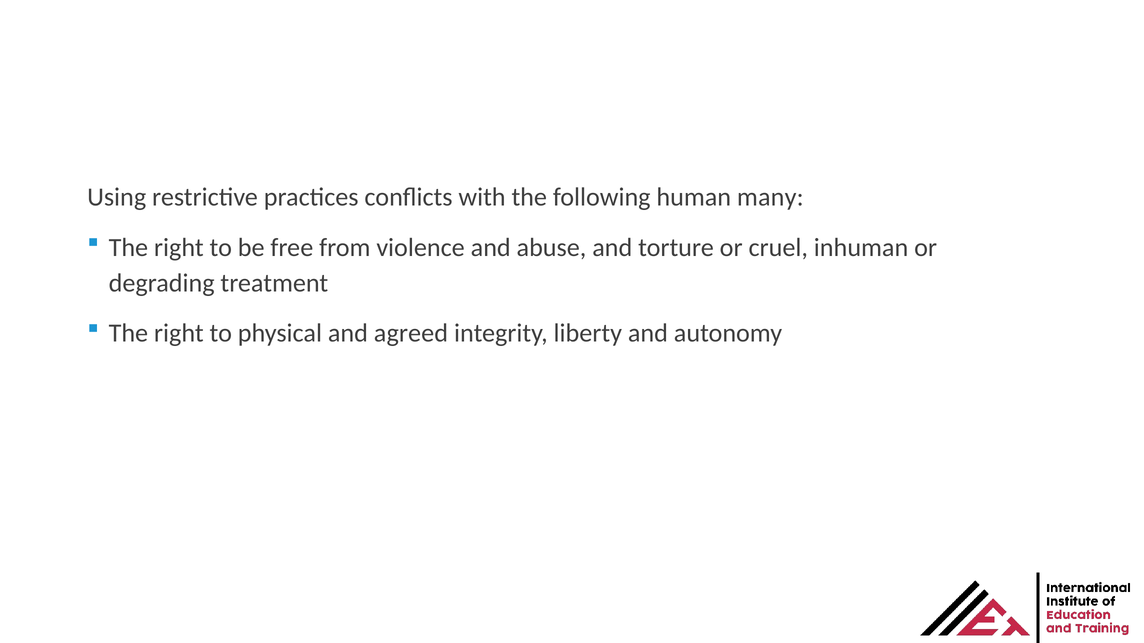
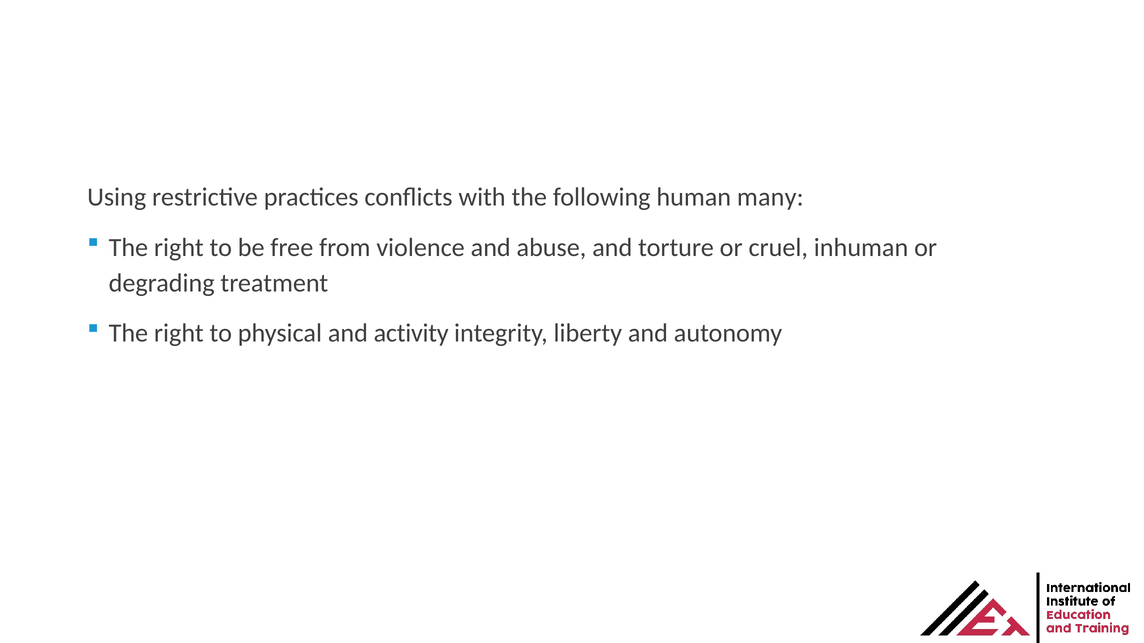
agreed: agreed -> activity
